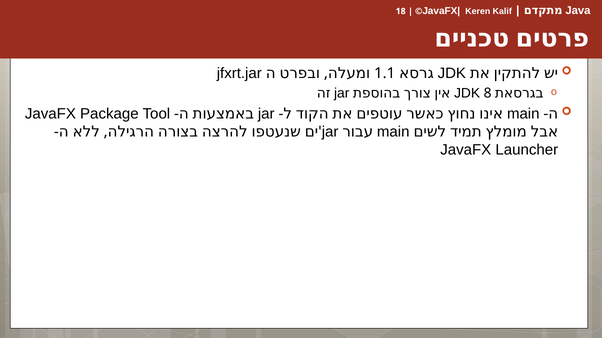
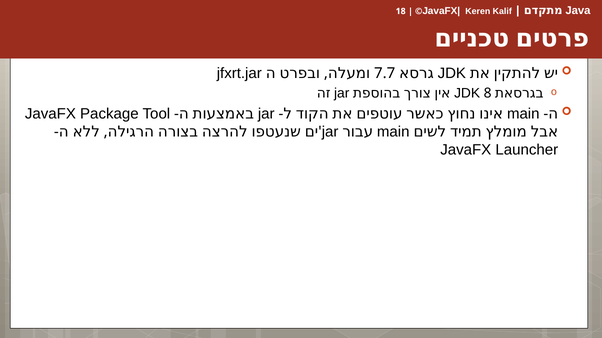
1.1: 1.1 -> 7.7
